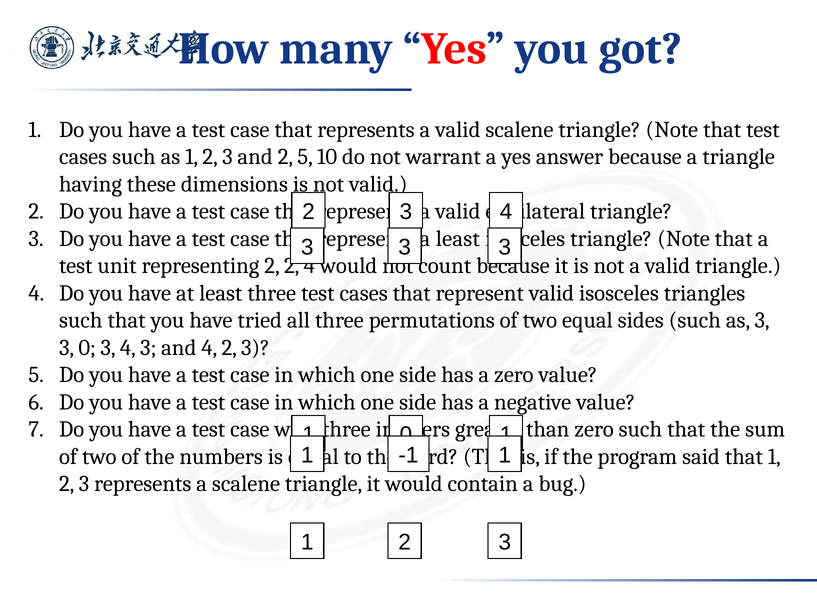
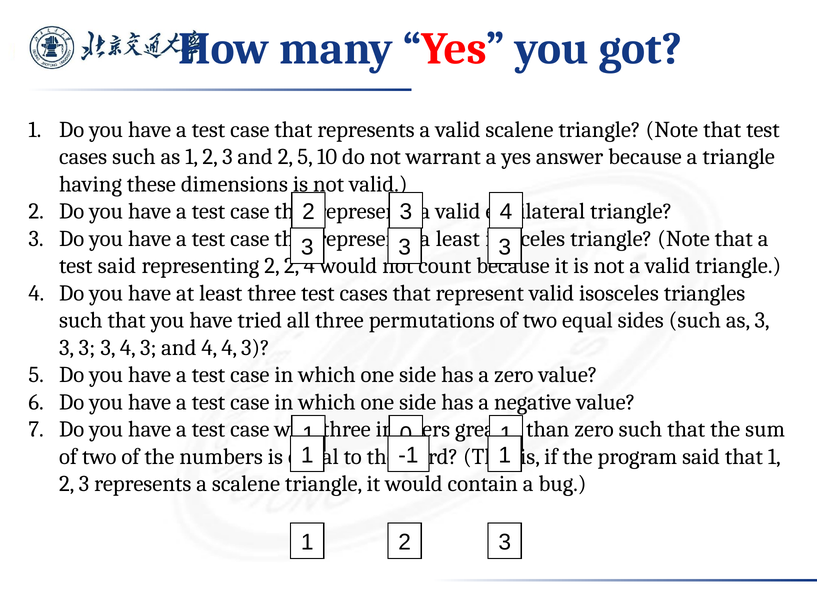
test unit: unit -> said
0 at (87, 347): 0 -> 3
4 2: 2 -> 4
